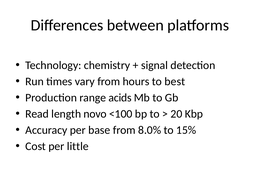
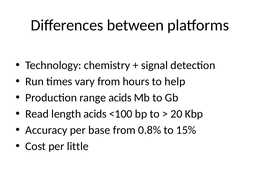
best: best -> help
length novo: novo -> acids
8.0%: 8.0% -> 0.8%
